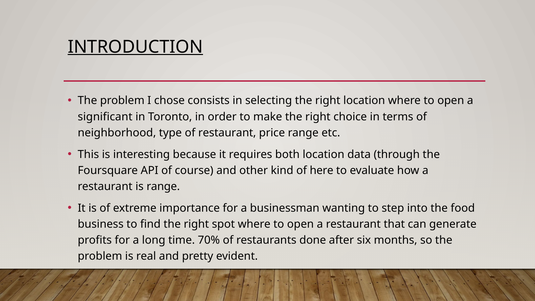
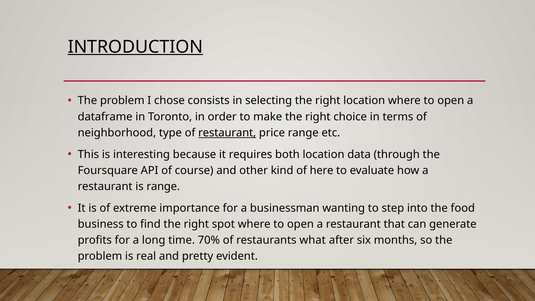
significant: significant -> dataframe
restaurant at (227, 133) underline: none -> present
done: done -> what
